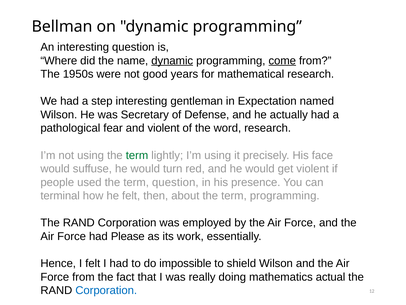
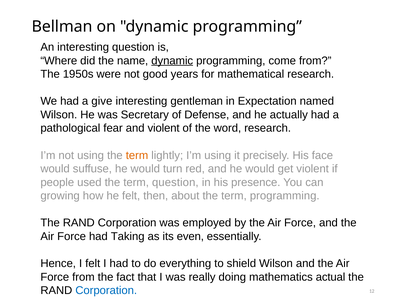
come underline: present -> none
step: step -> give
term at (137, 155) colour: green -> orange
terminal: terminal -> growing
Please: Please -> Taking
work: work -> even
impossible: impossible -> everything
